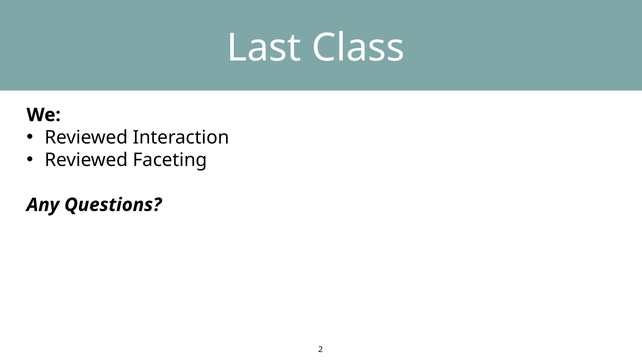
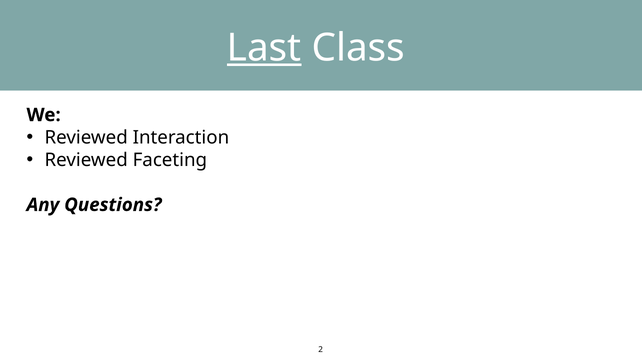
Last underline: none -> present
